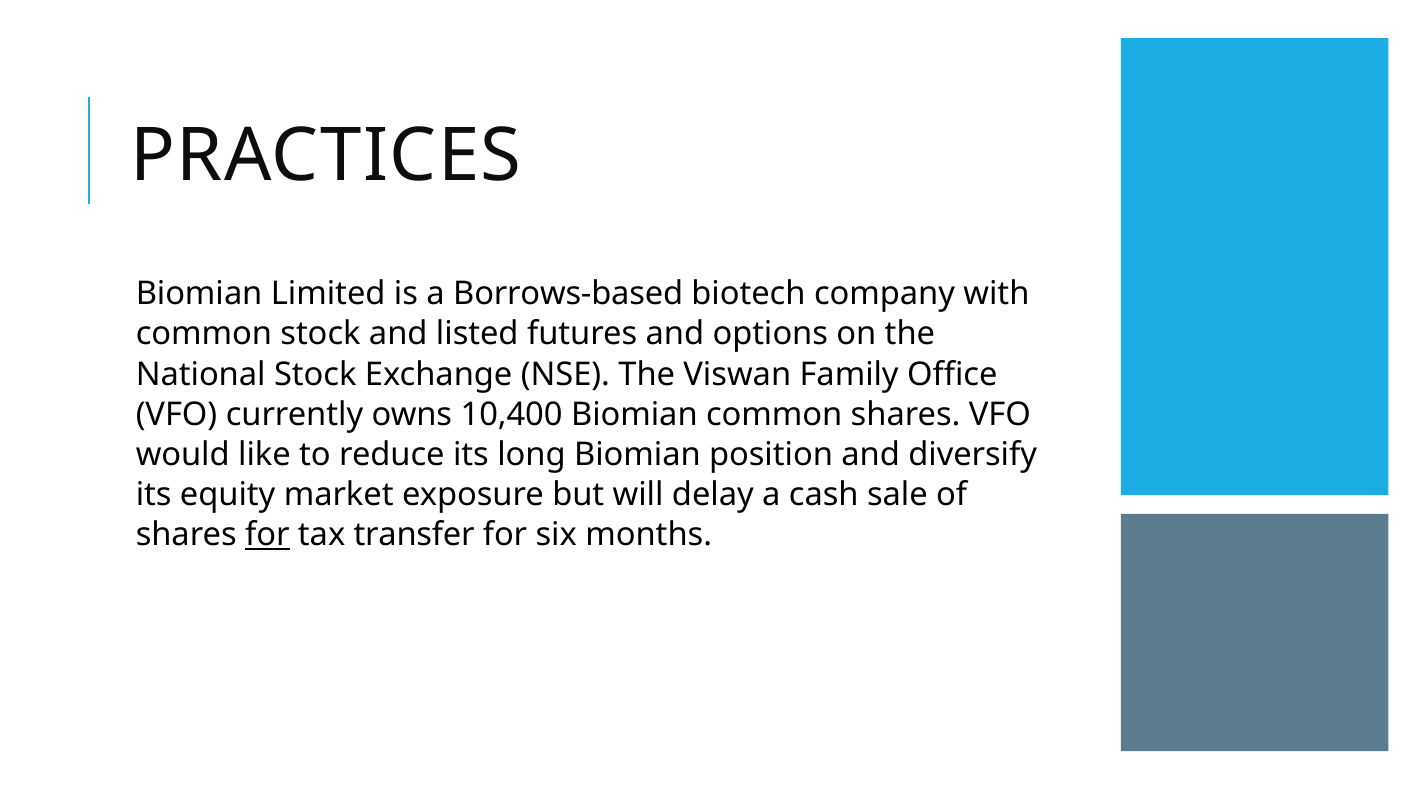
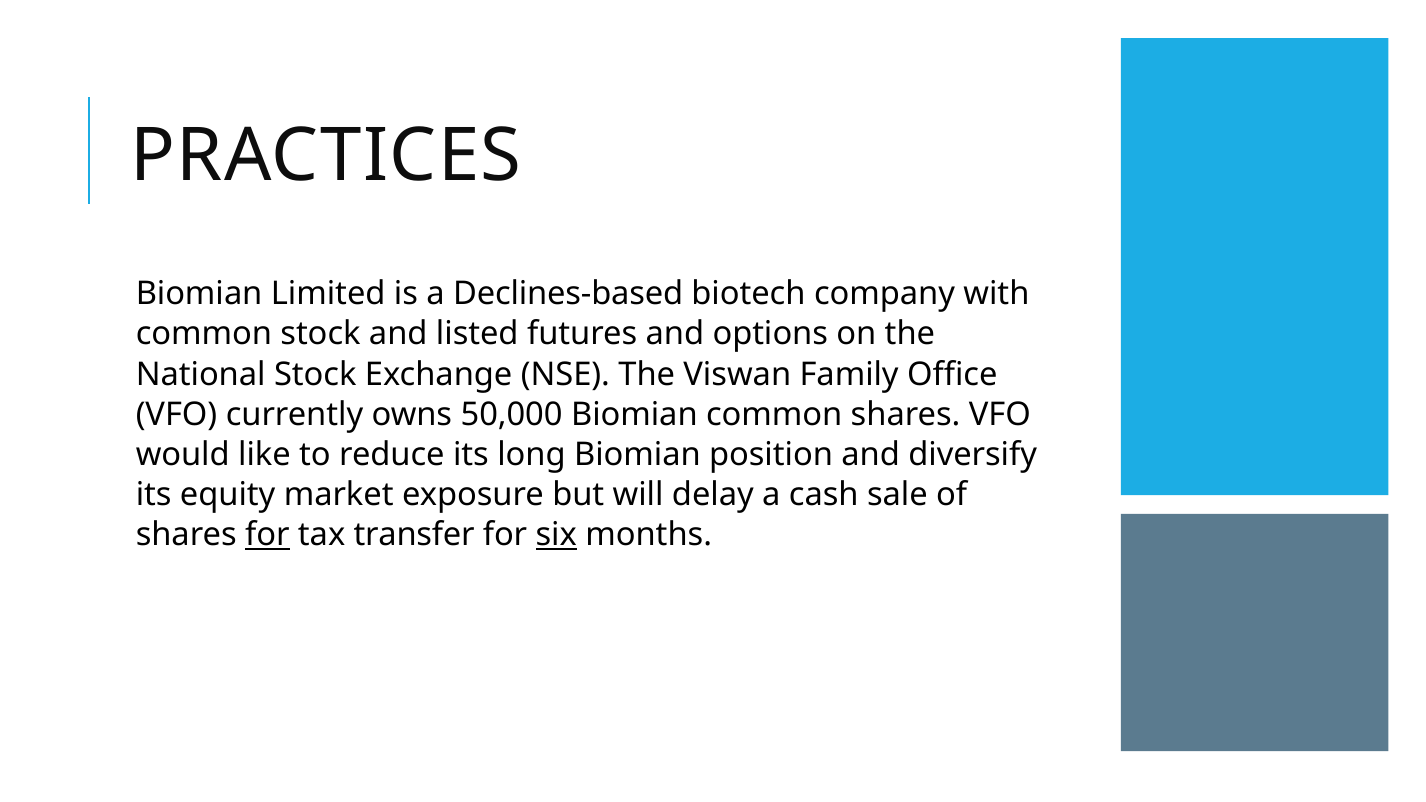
Borrows-based: Borrows-based -> Declines-based
10,400: 10,400 -> 50,000
six underline: none -> present
